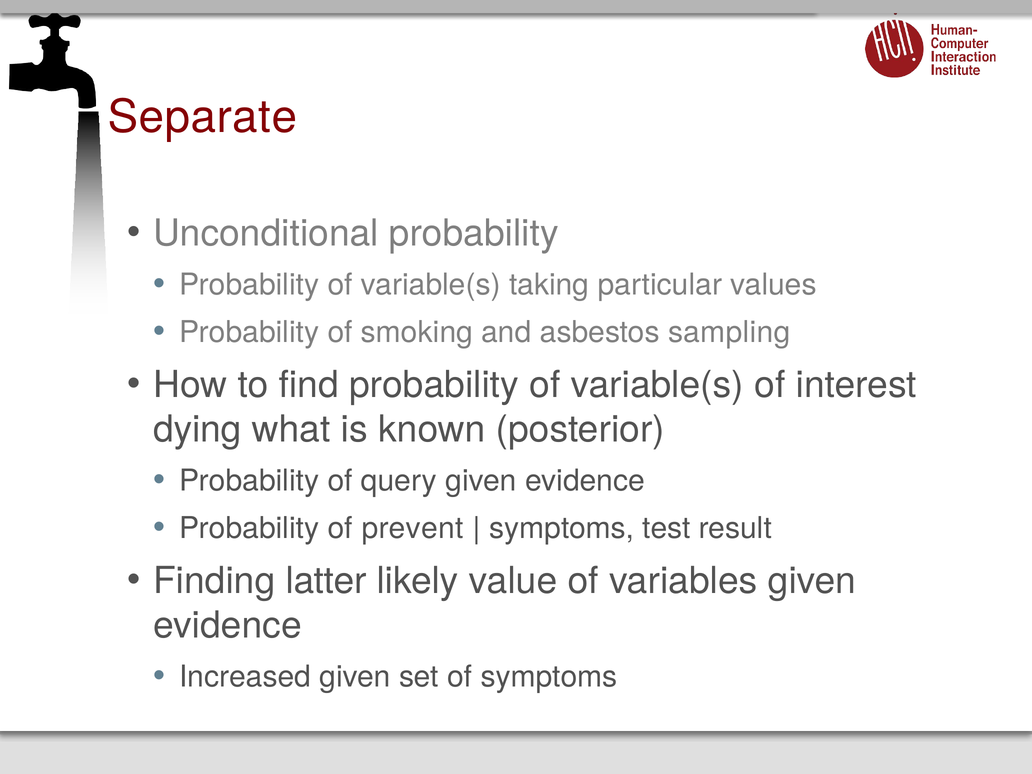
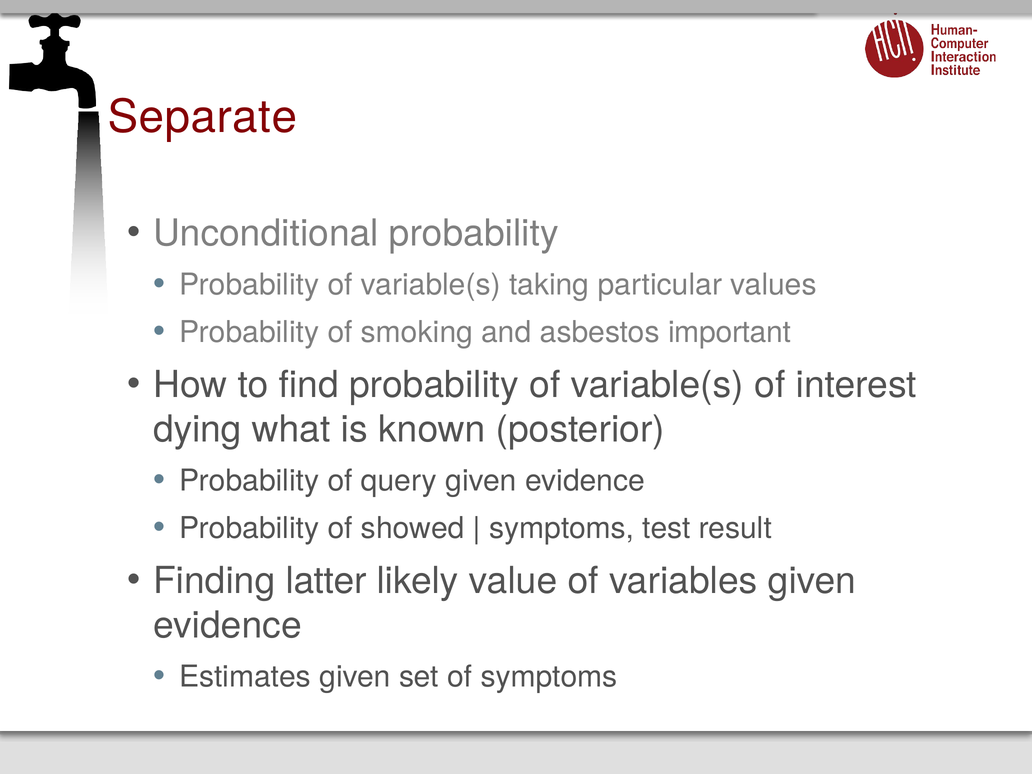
sampling: sampling -> important
prevent: prevent -> showed
Increased: Increased -> Estimates
